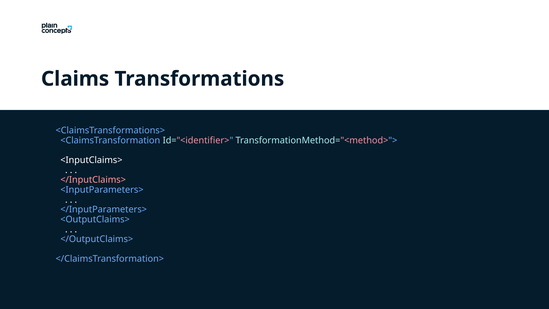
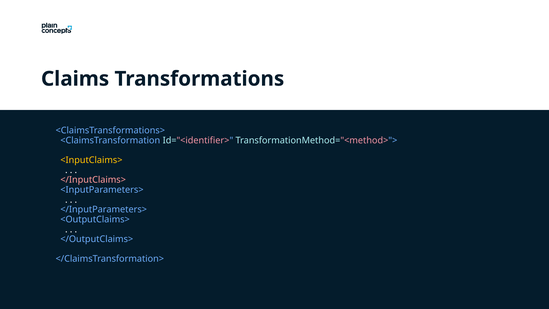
<InputClaims> colour: white -> yellow
